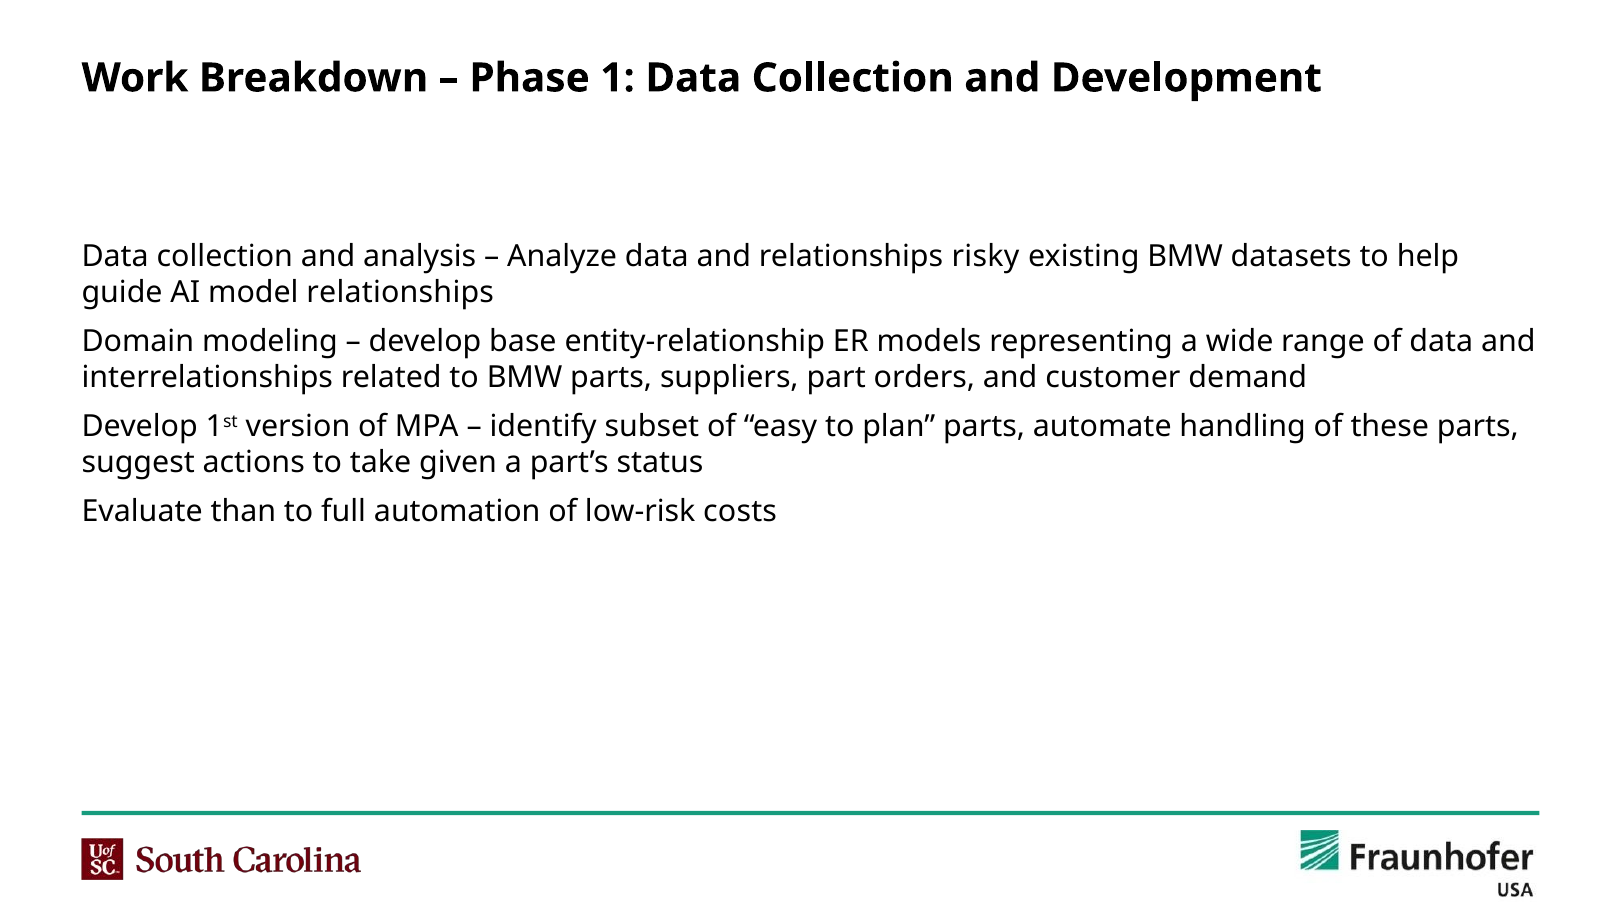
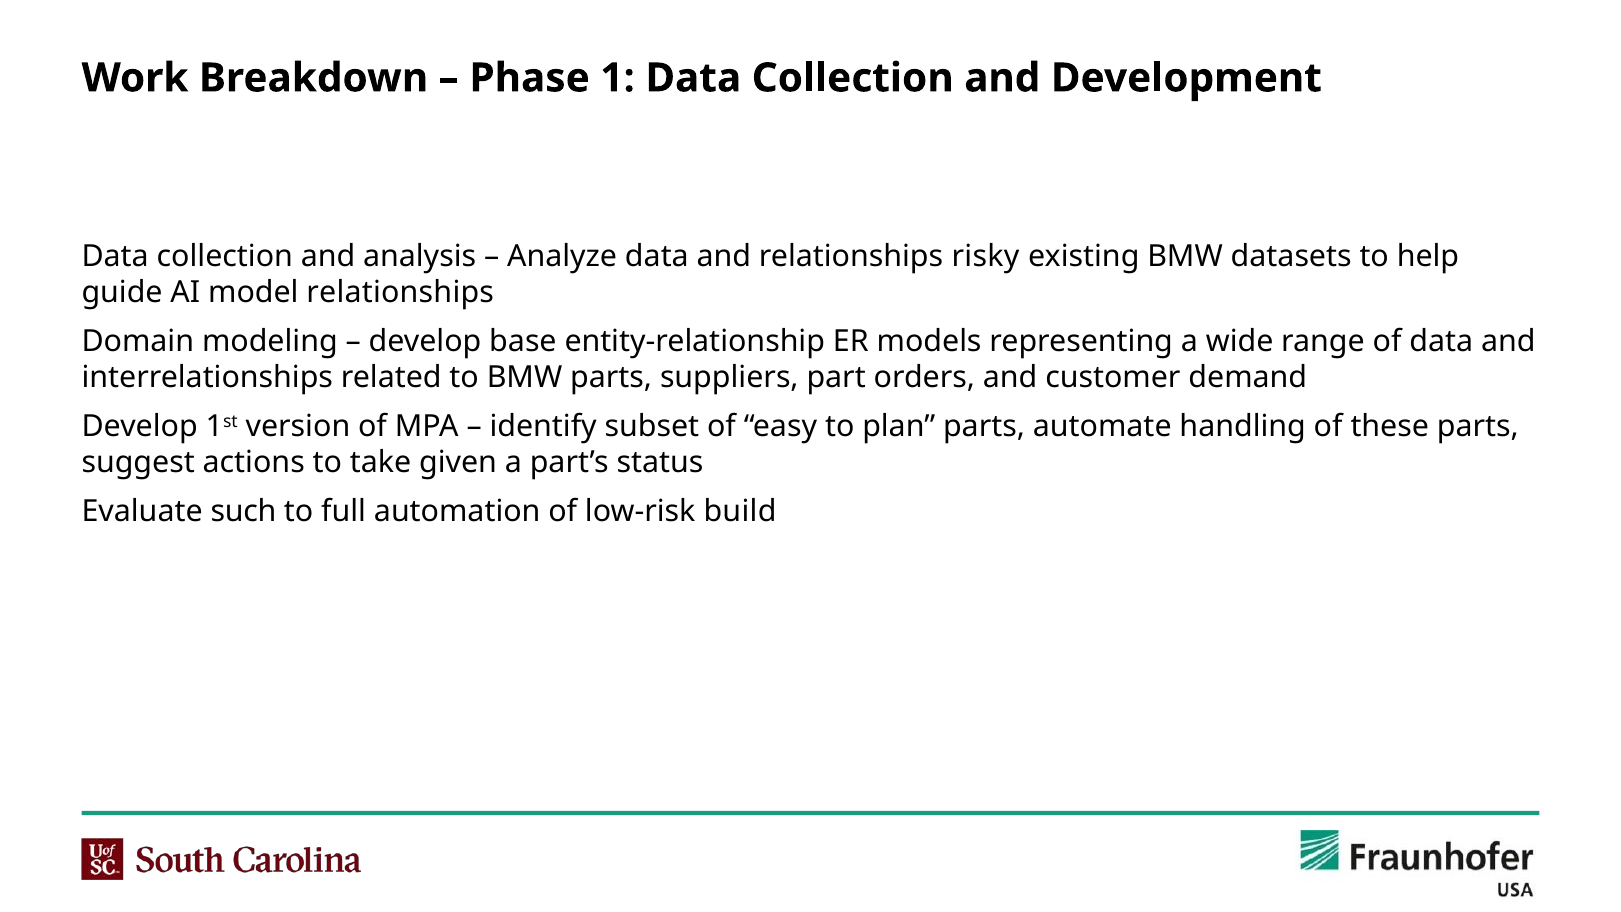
than: than -> such
costs: costs -> build
